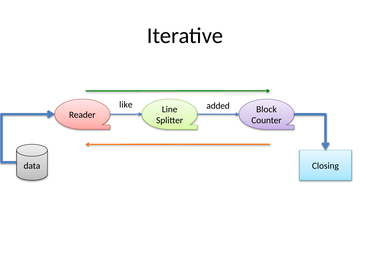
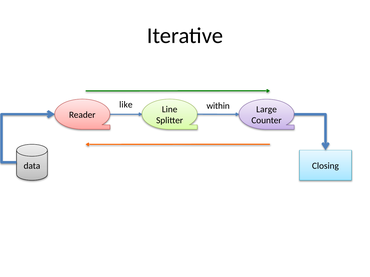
added: added -> within
Block: Block -> Large
